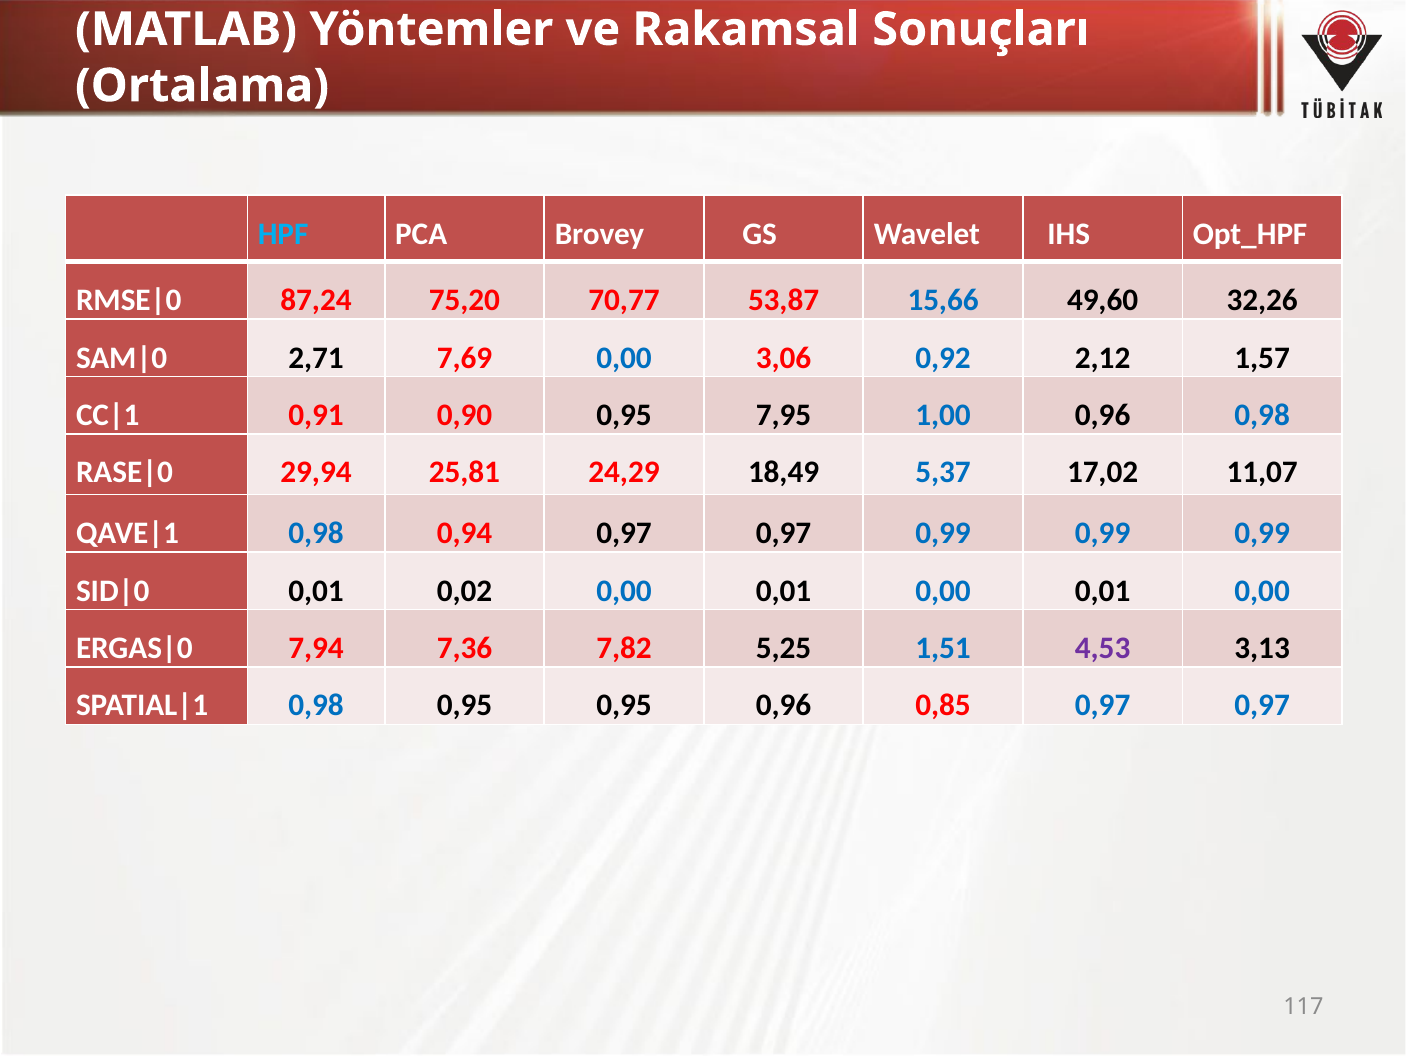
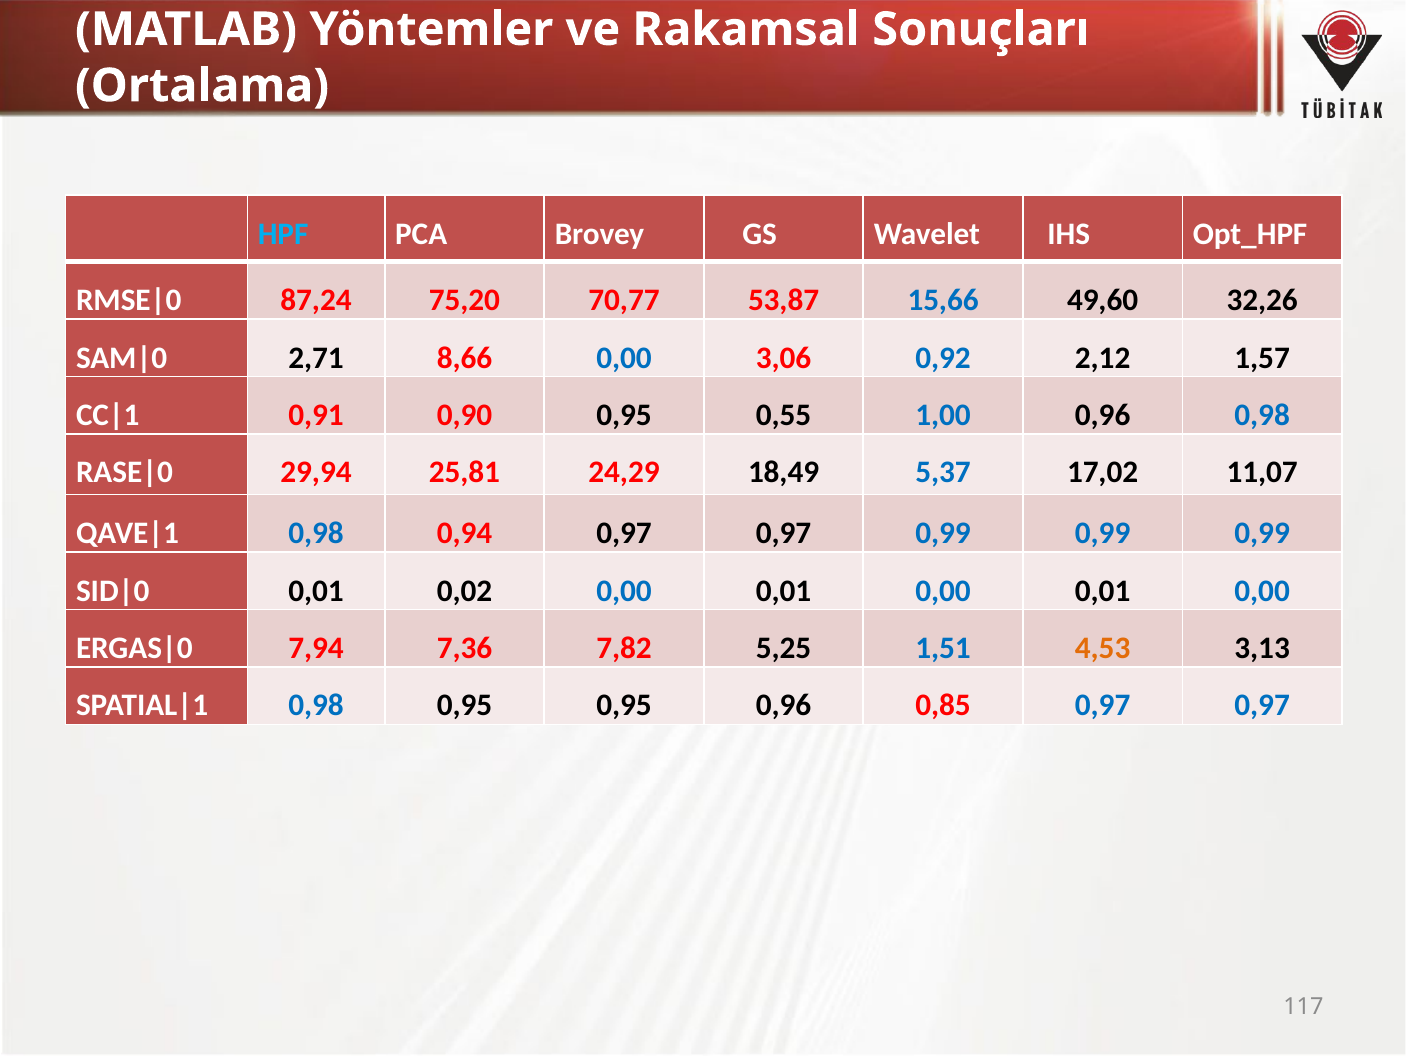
7,69: 7,69 -> 8,66
7,95: 7,95 -> 0,55
4,53 colour: purple -> orange
